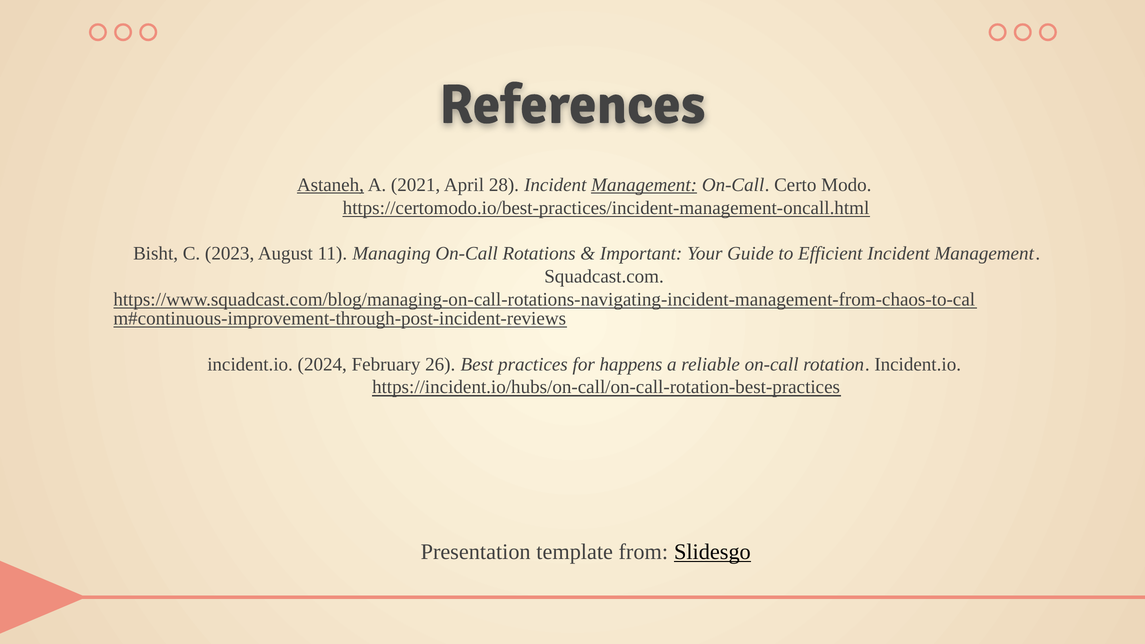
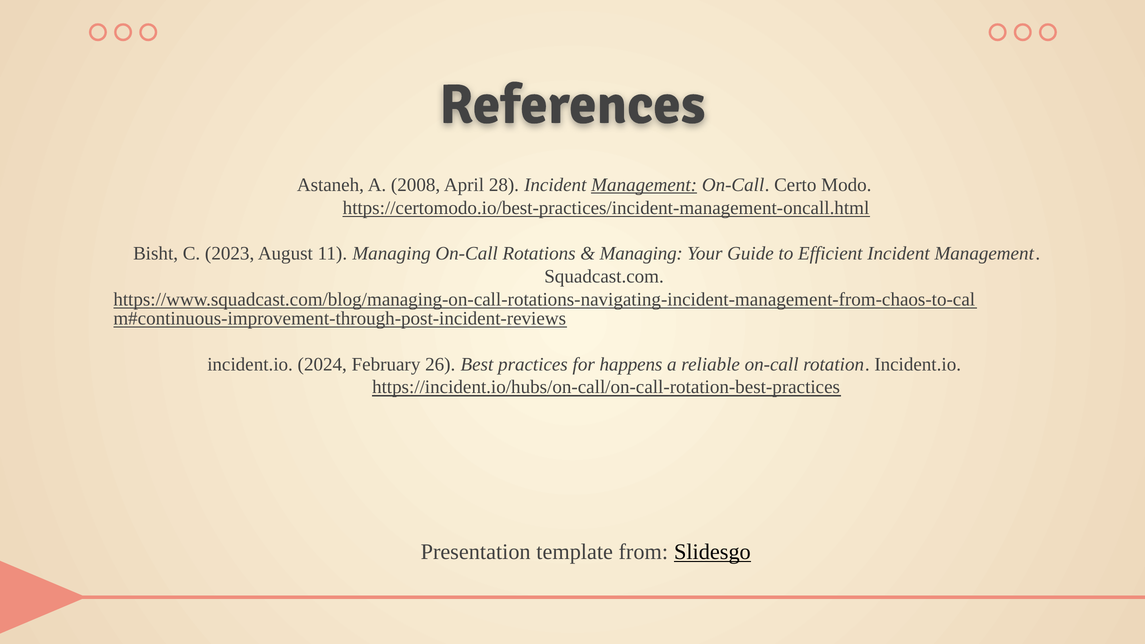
Astaneh underline: present -> none
2021: 2021 -> 2008
Important at (641, 254): Important -> Managing
